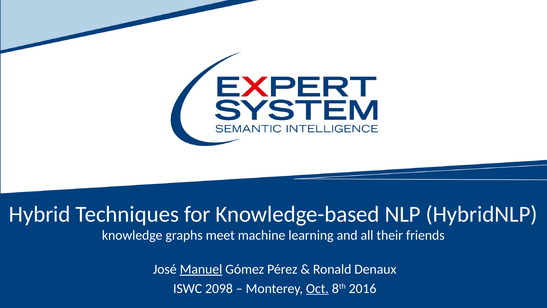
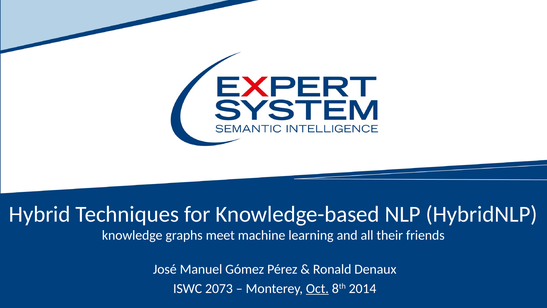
Manuel underline: present -> none
2098: 2098 -> 2073
2016: 2016 -> 2014
